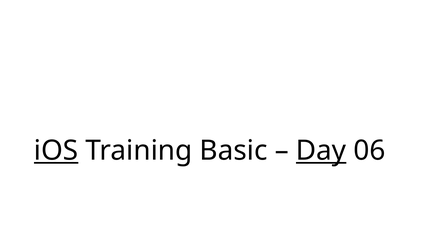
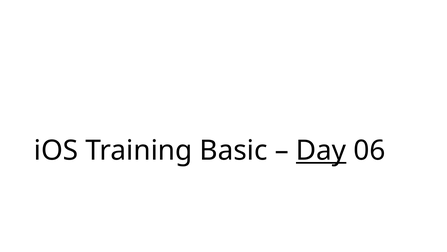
iOS underline: present -> none
